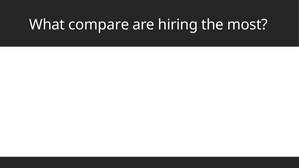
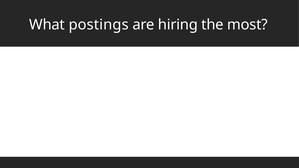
compare: compare -> postings
